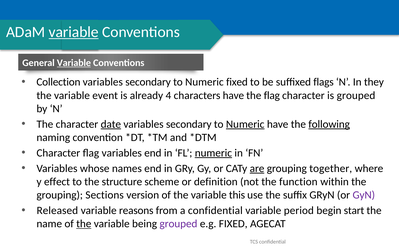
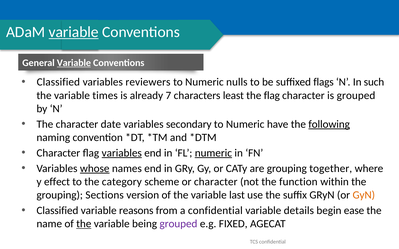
Collection at (58, 82): Collection -> Classified
secondary at (148, 82): secondary -> reviewers
Numeric fixed: fixed -> nulls
they: they -> such
event: event -> times
4: 4 -> 7
characters have: have -> least
date underline: present -> none
Numeric at (245, 124) underline: present -> none
variables at (122, 153) underline: none -> present
whose underline: none -> present
are underline: present -> none
structure: structure -> category
or definition: definition -> character
this: this -> last
GyN colour: purple -> orange
Released at (57, 211): Released -> Classified
period: period -> details
start: start -> ease
